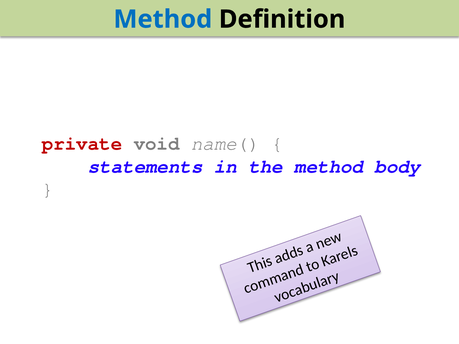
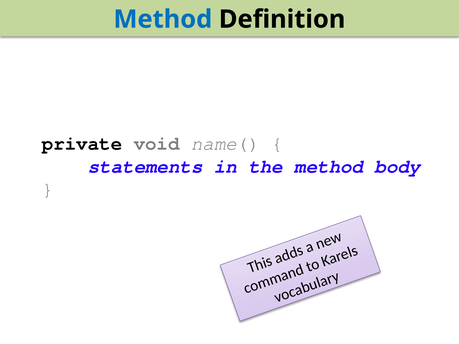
private colour: red -> black
